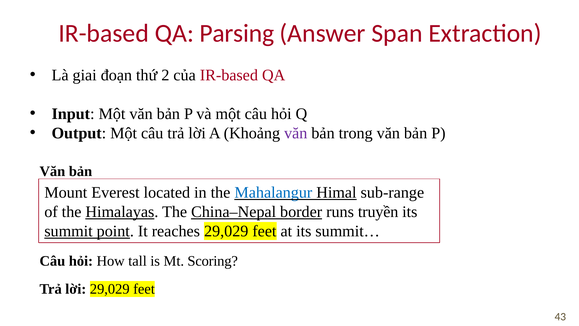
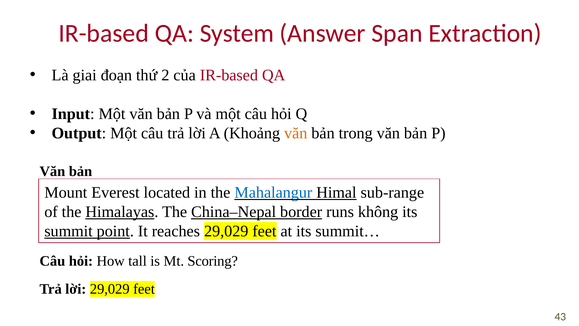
Parsing: Parsing -> System
văn at (296, 133) colour: purple -> orange
truyền: truyền -> không
